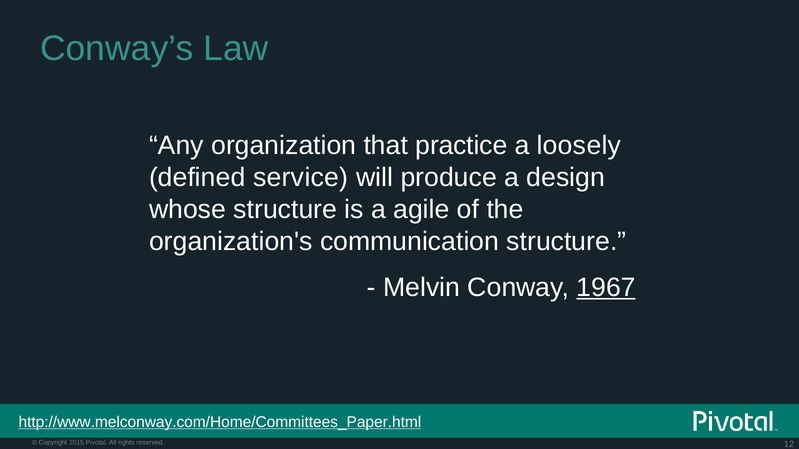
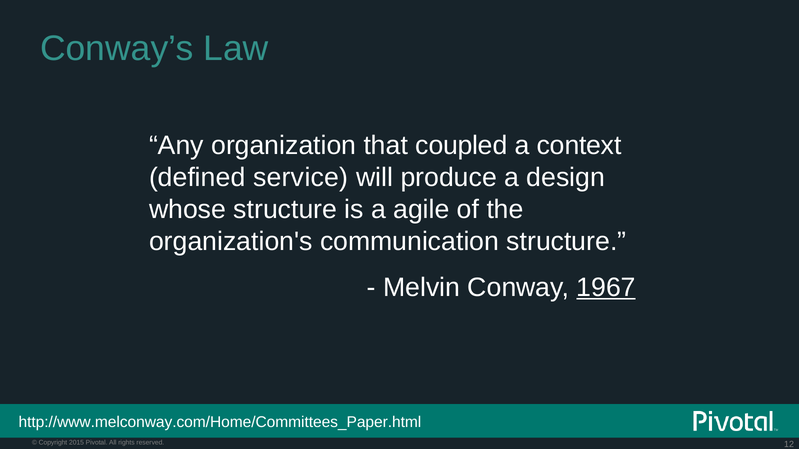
practice: practice -> coupled
loosely: loosely -> context
http://www.melconway.com/Home/Committees_Paper.html underline: present -> none
